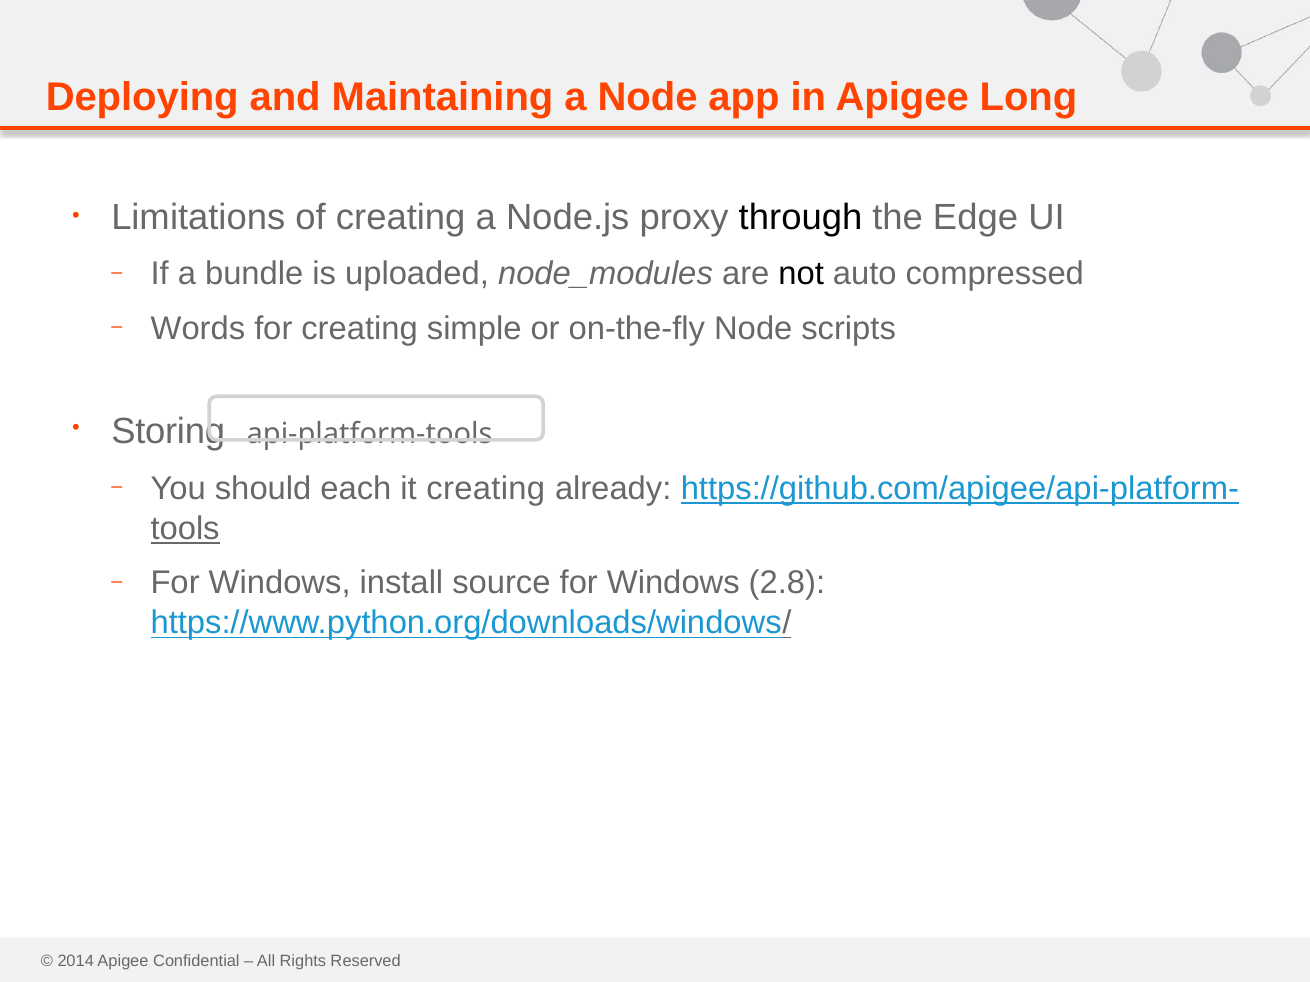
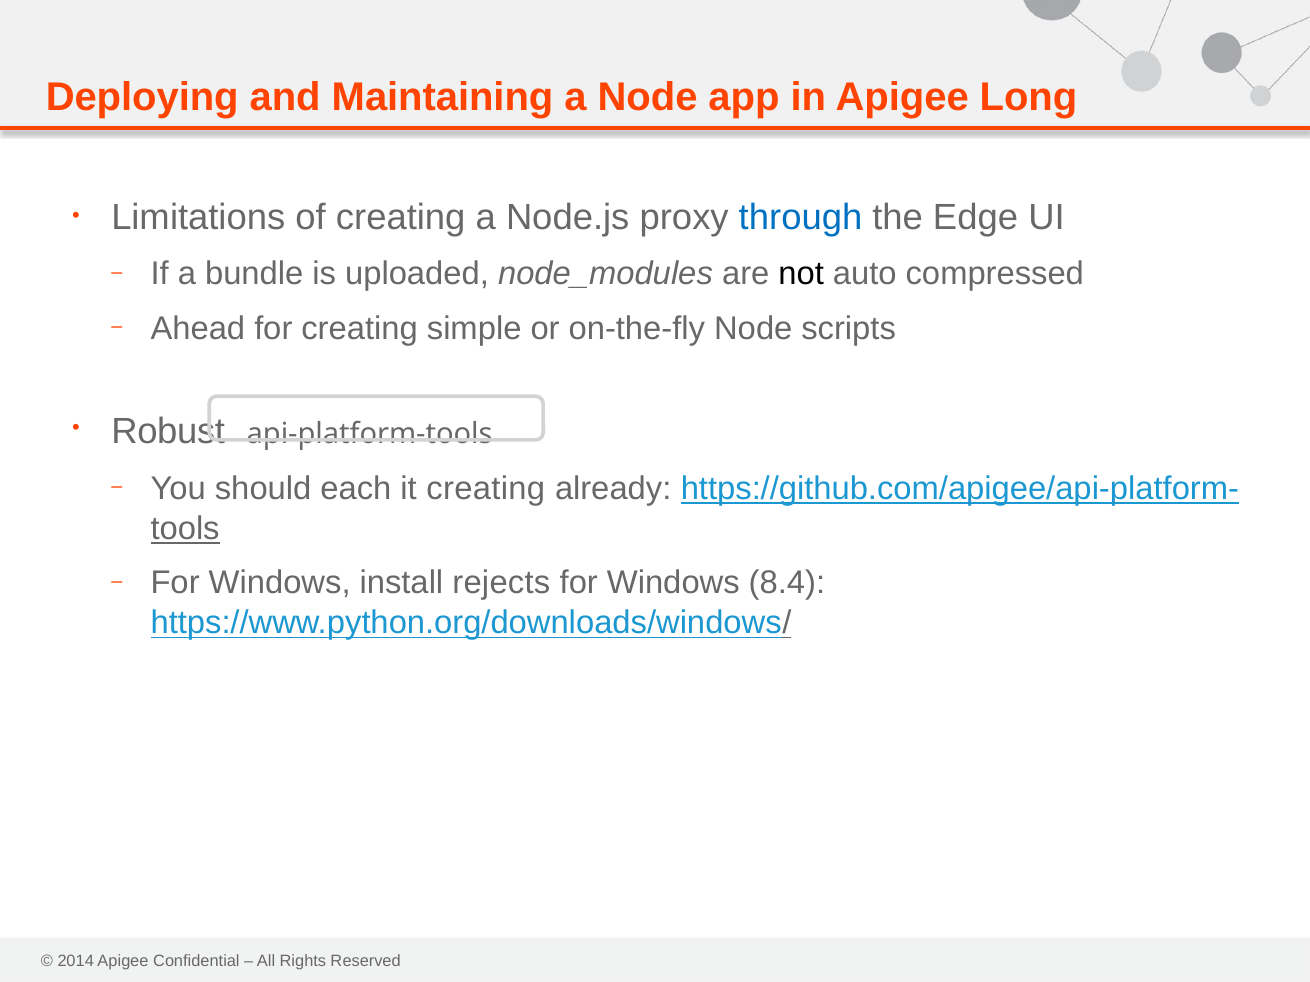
through colour: black -> blue
Words: Words -> Ahead
Storing: Storing -> Robust
source: source -> rejects
2.8: 2.8 -> 8.4
